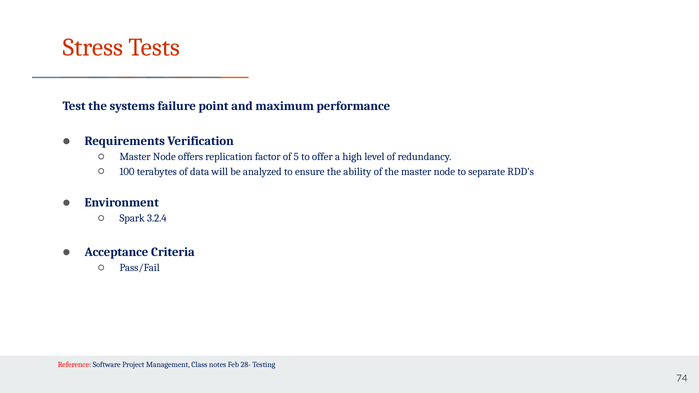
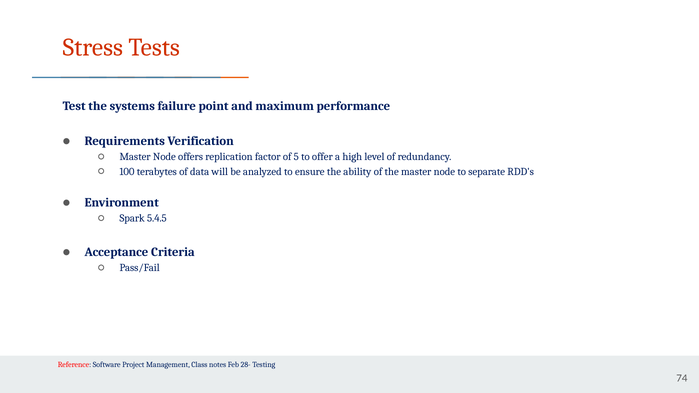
3.2.4: 3.2.4 -> 5.4.5
